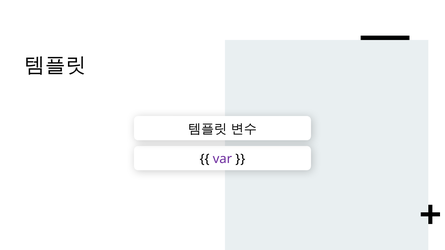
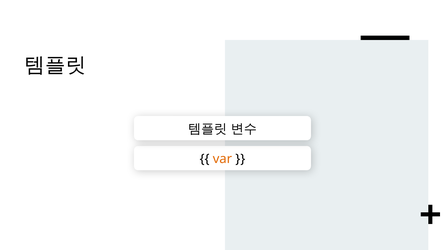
var colour: purple -> orange
